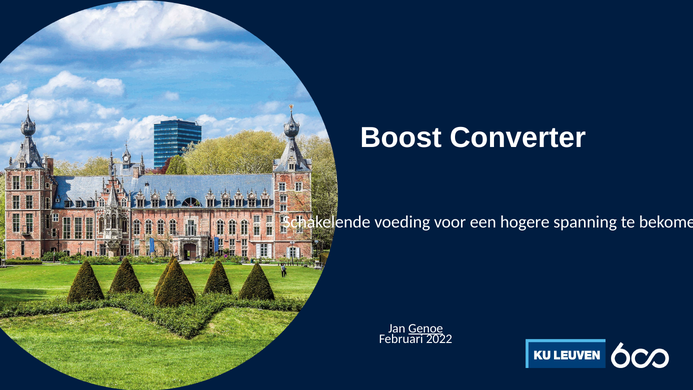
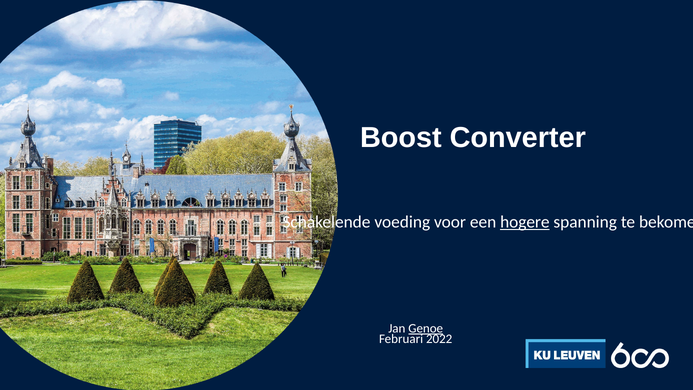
hogere underline: none -> present
